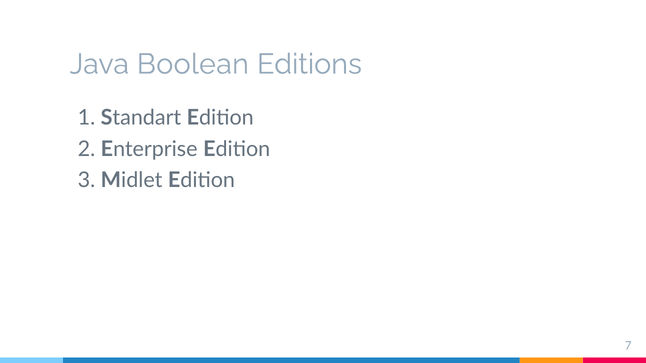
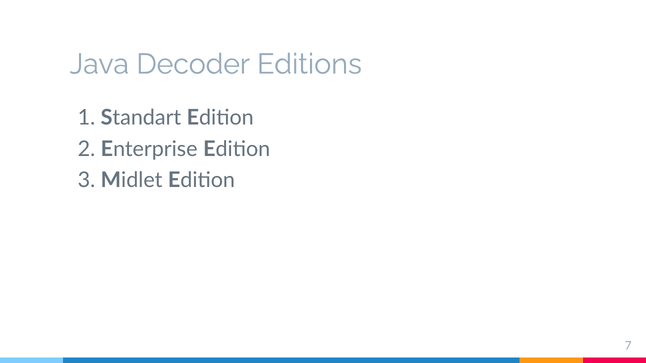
Boolean: Boolean -> Decoder
